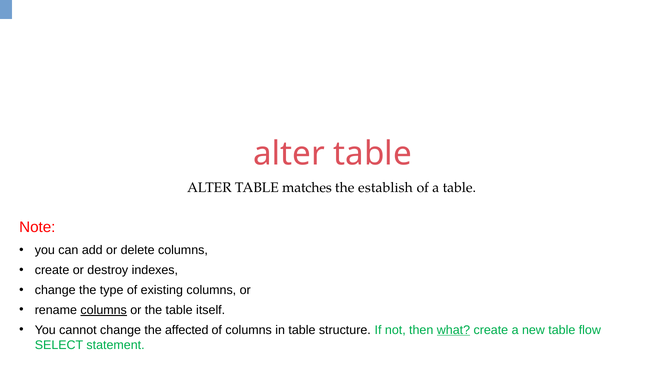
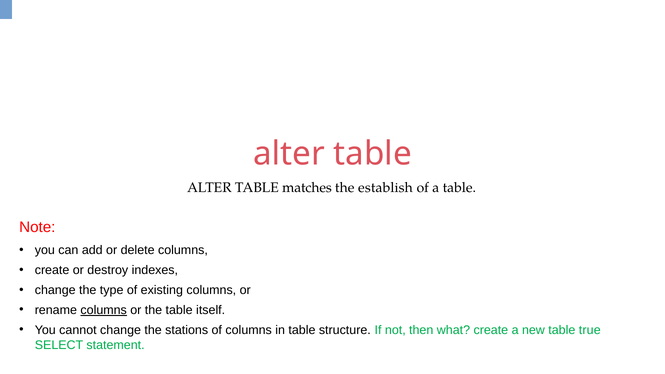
affected: affected -> stations
what underline: present -> none
flow: flow -> true
